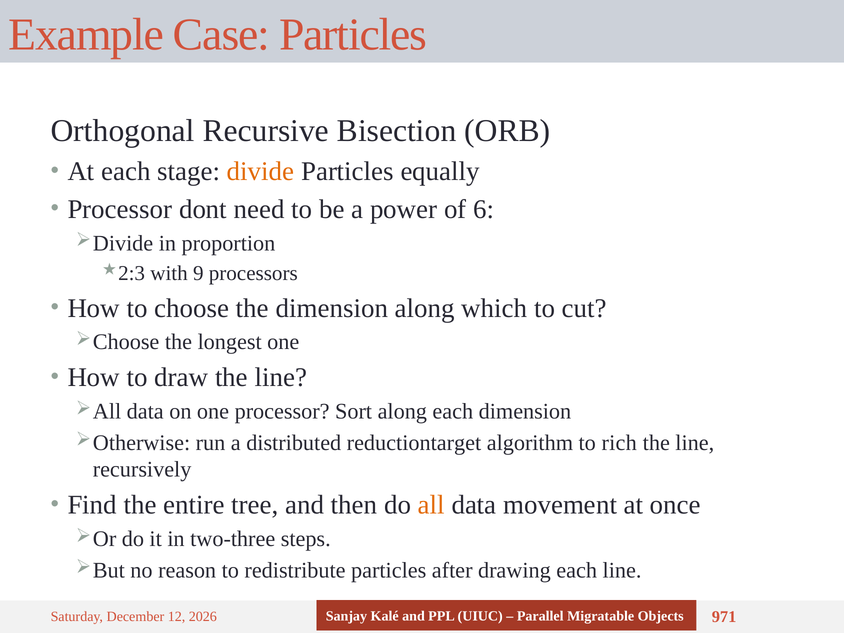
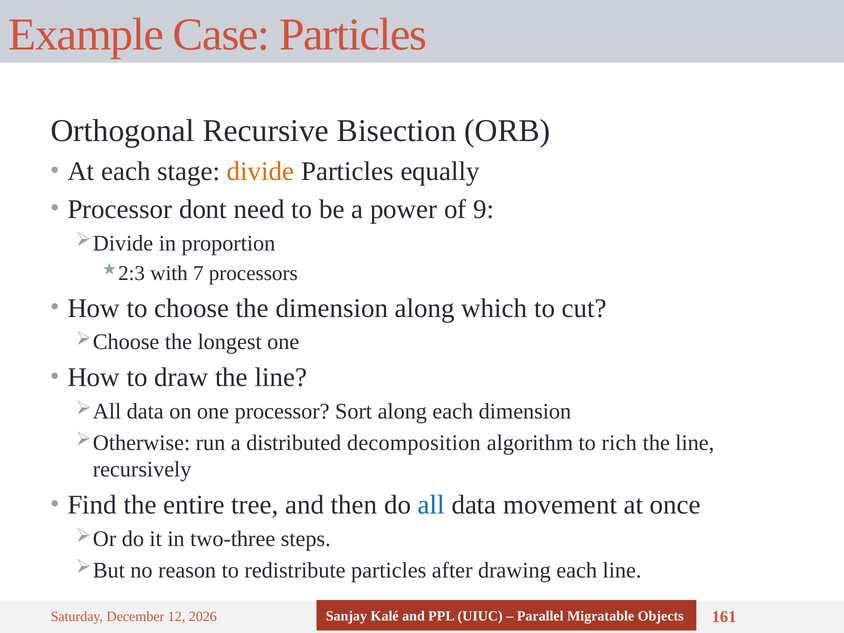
6: 6 -> 9
9: 9 -> 7
reductiontarget: reductiontarget -> decomposition
all colour: orange -> blue
971: 971 -> 161
